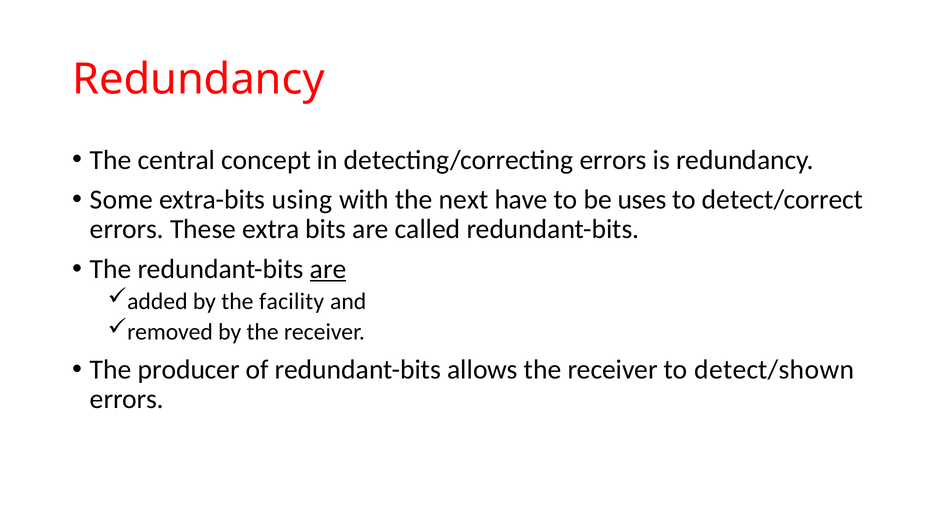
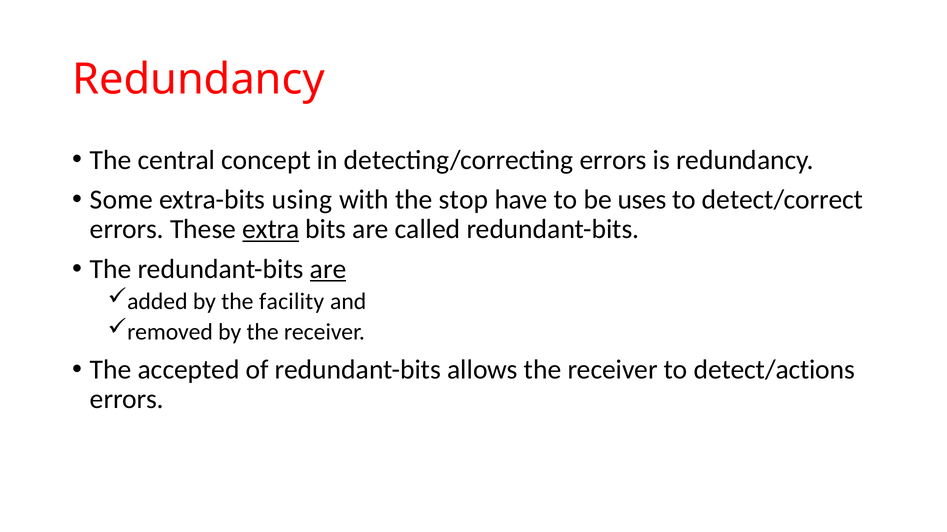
next: next -> stop
extra underline: none -> present
producer: producer -> accepted
detect/shown: detect/shown -> detect/actions
